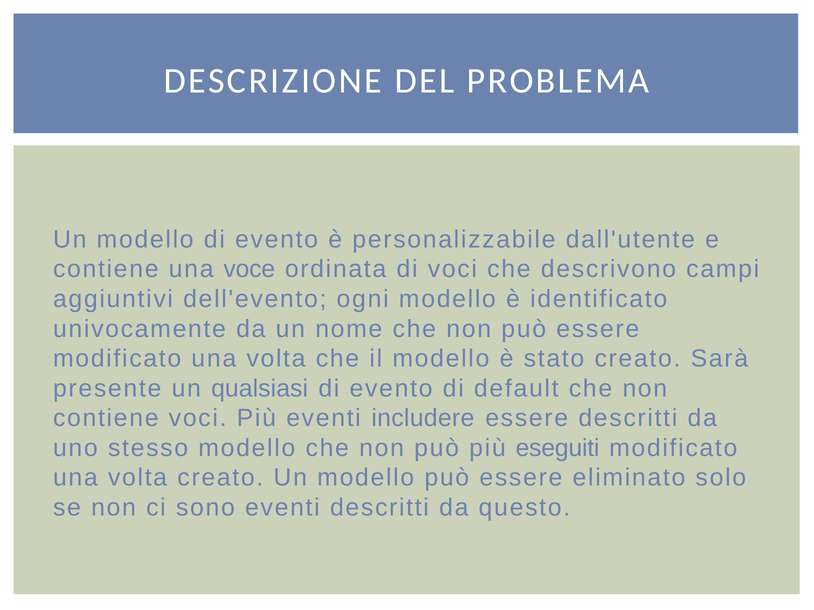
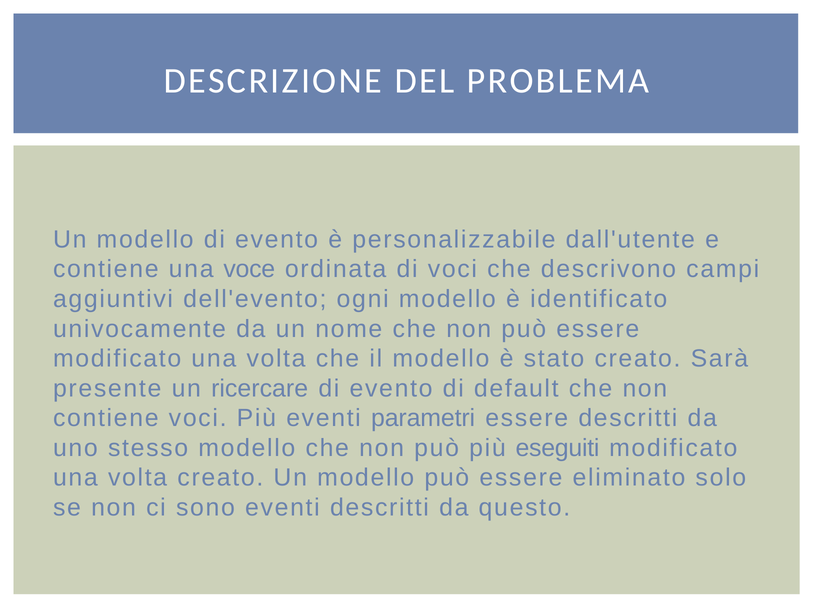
qualsiasi: qualsiasi -> ricercare
includere: includere -> parametri
